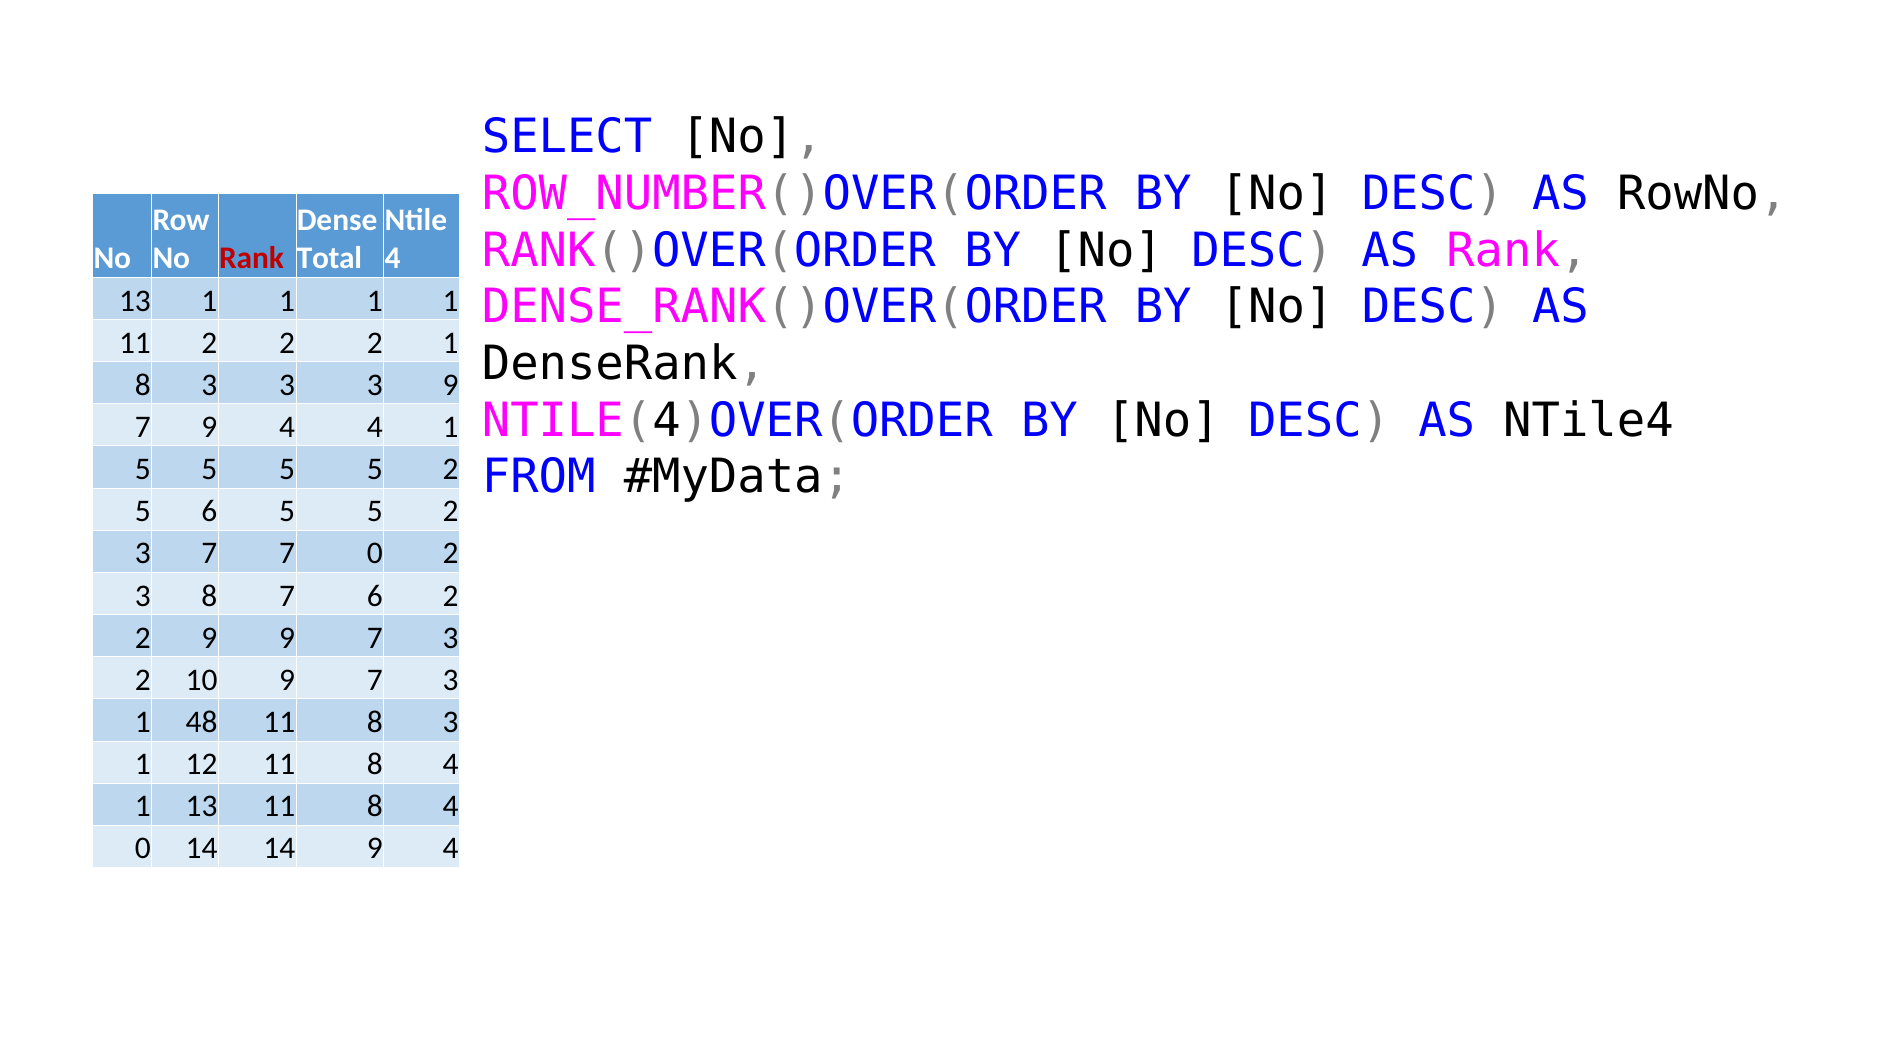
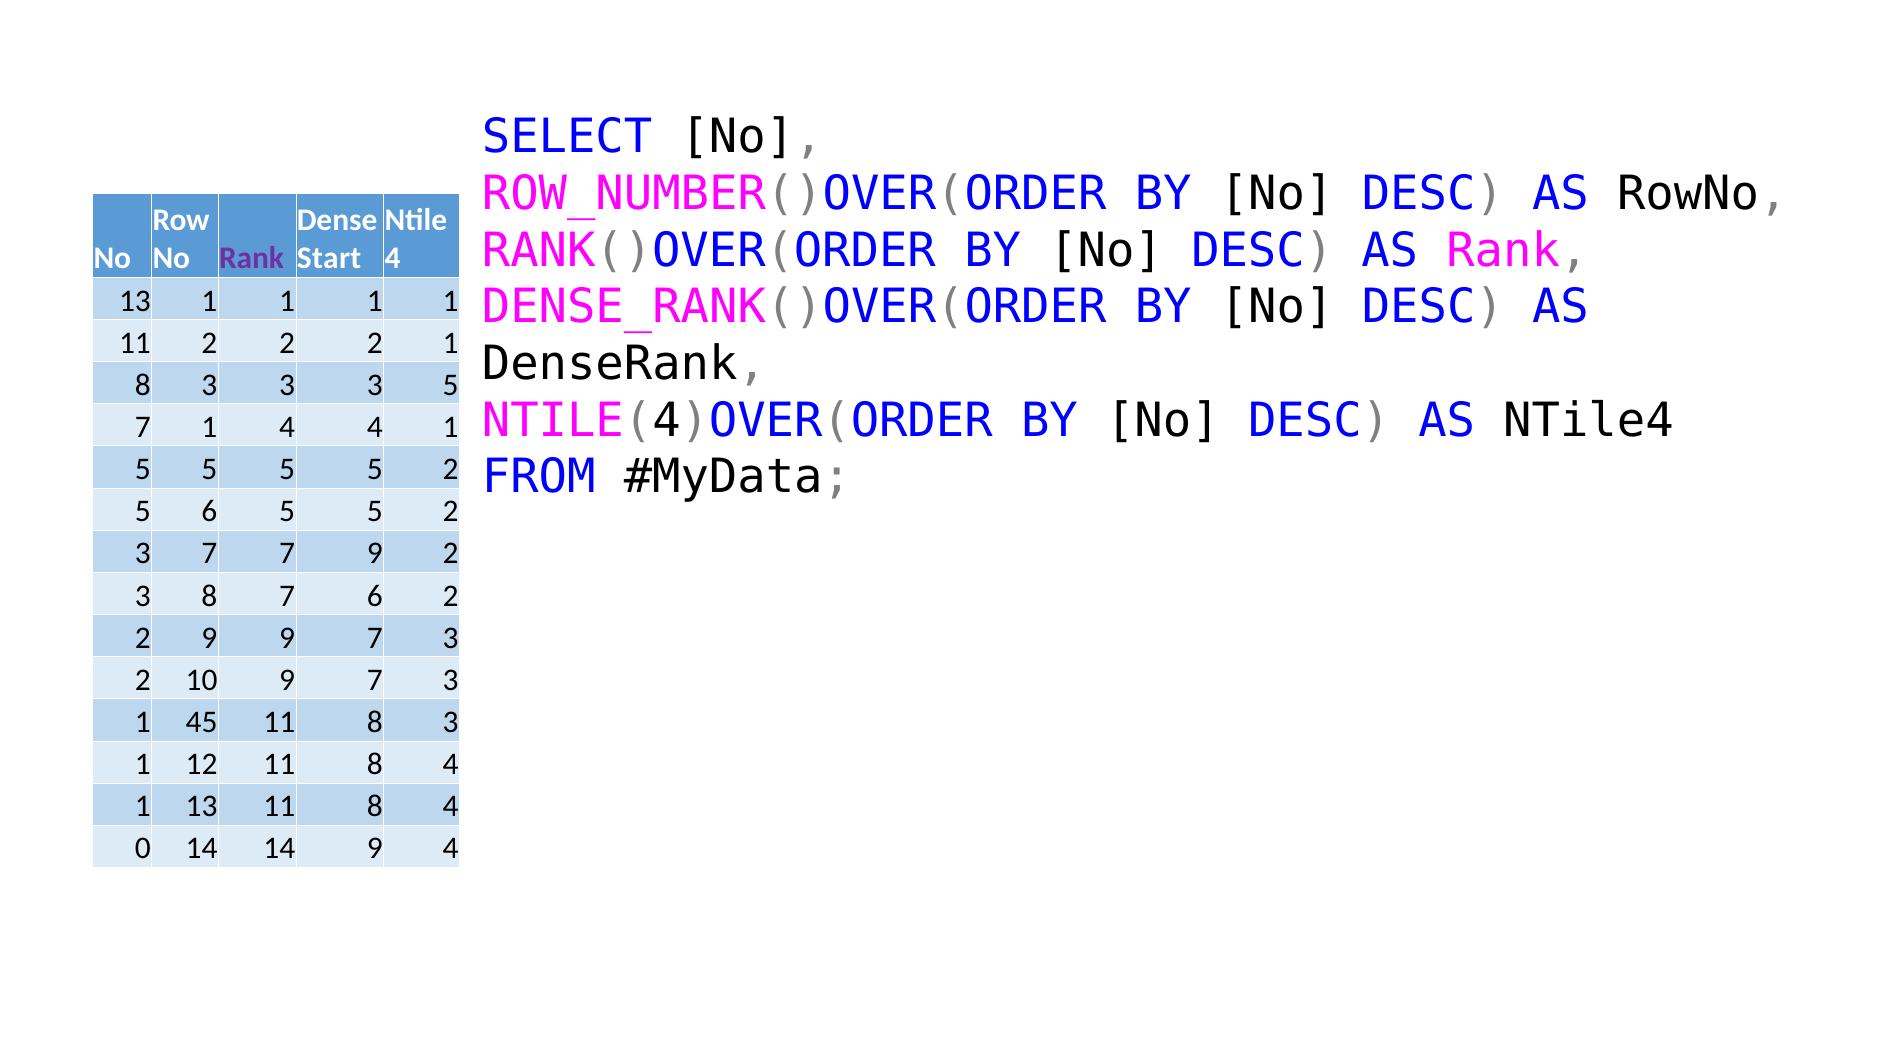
Rank at (252, 258) colour: red -> purple
Total: Total -> Start
3 9: 9 -> 5
7 9: 9 -> 1
7 0: 0 -> 9
48: 48 -> 45
